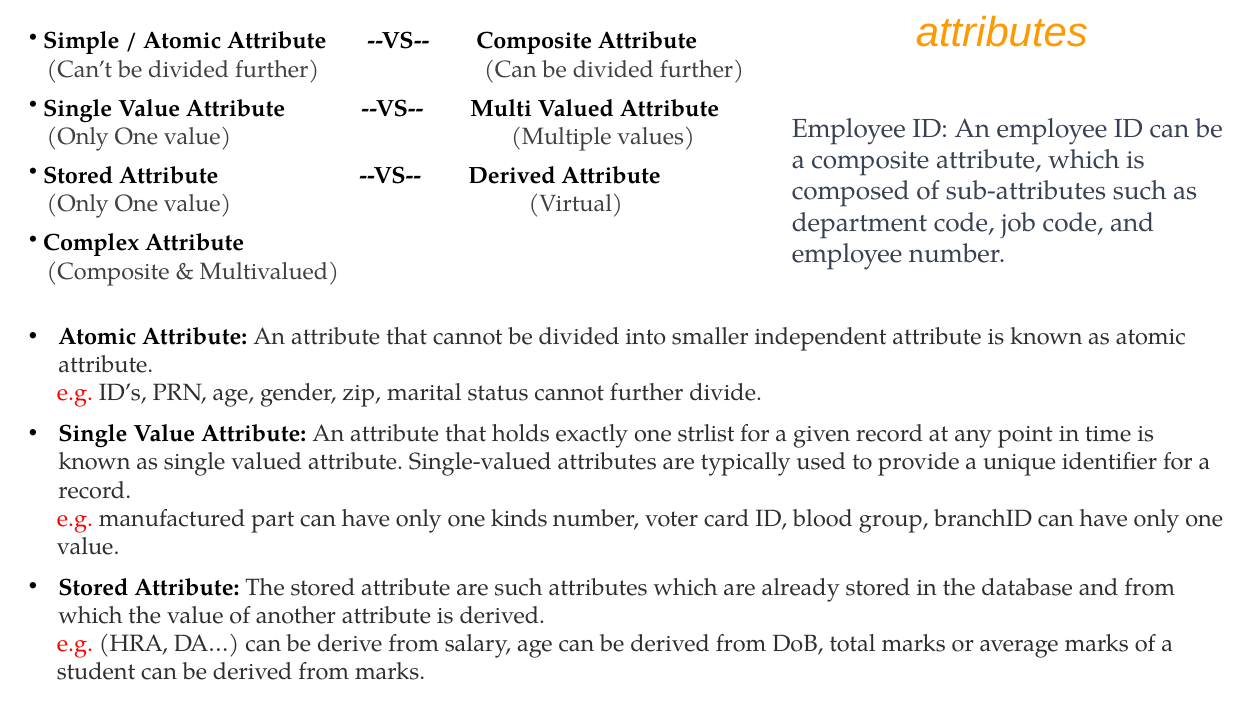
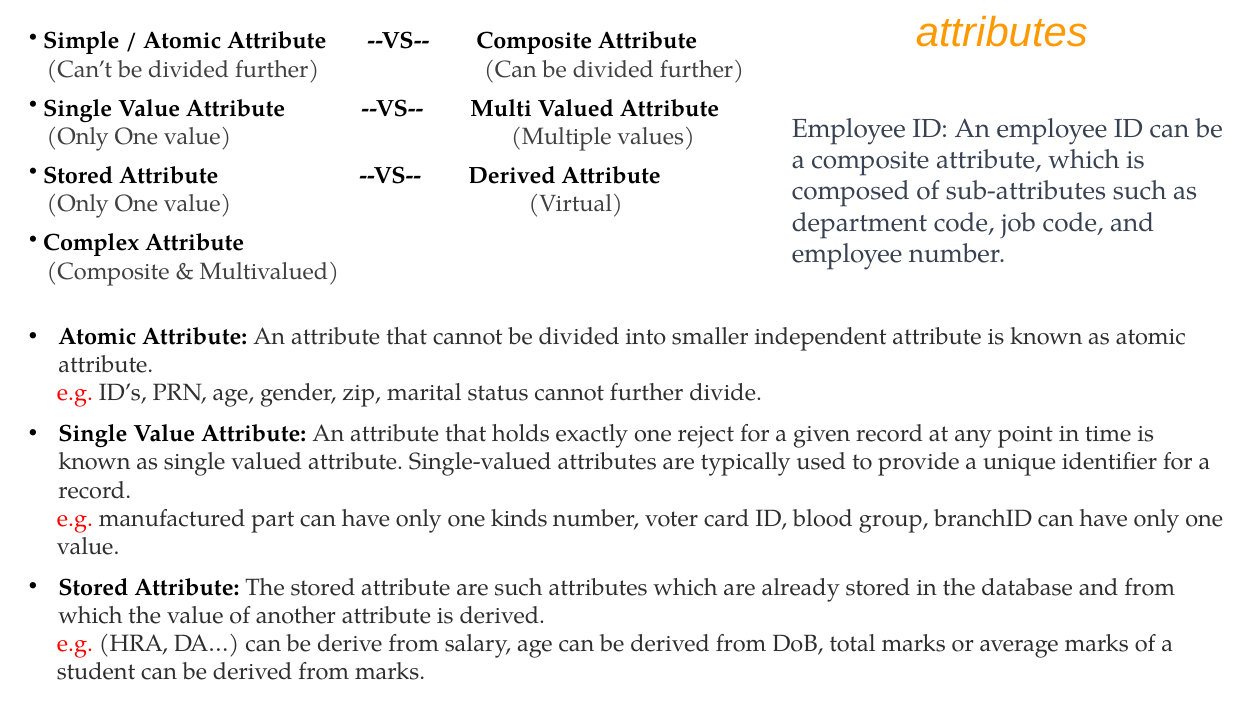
strlist: strlist -> reject
